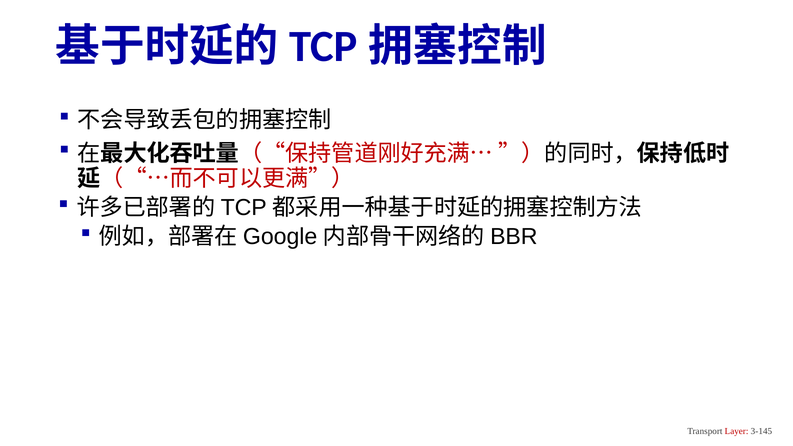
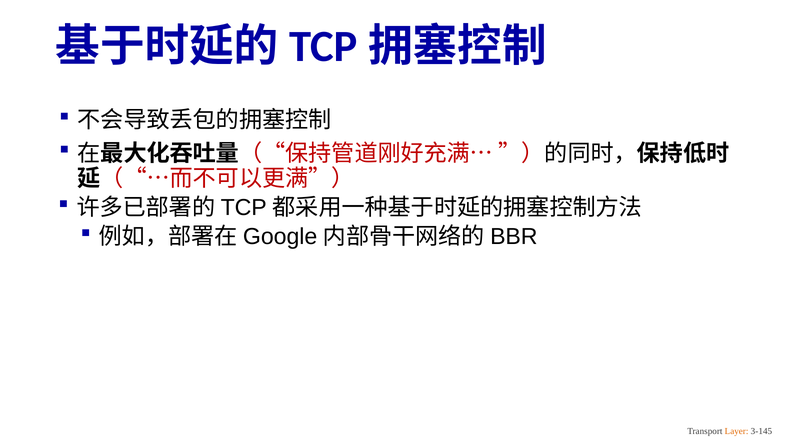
Layer colour: red -> orange
